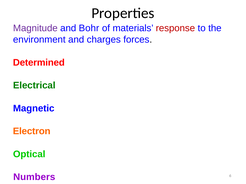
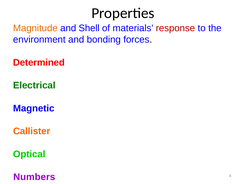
Magnitude colour: purple -> orange
Bohr: Bohr -> Shell
charges: charges -> bonding
Electron: Electron -> Callister
